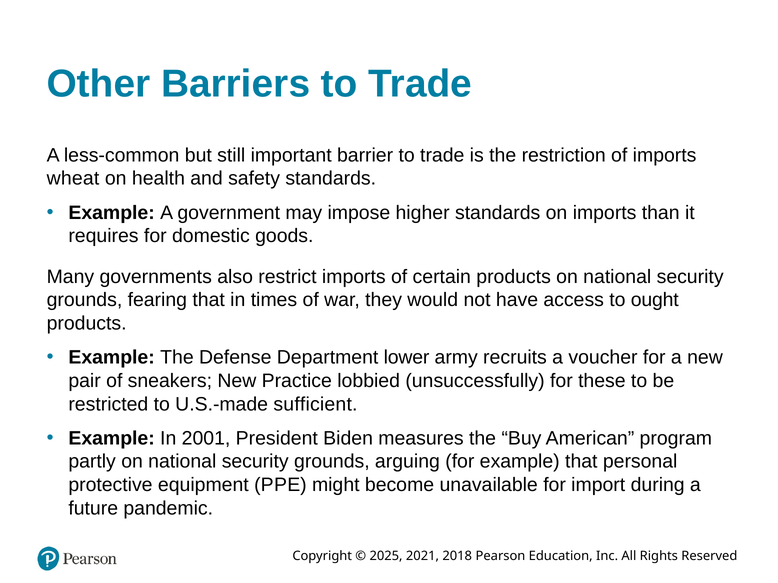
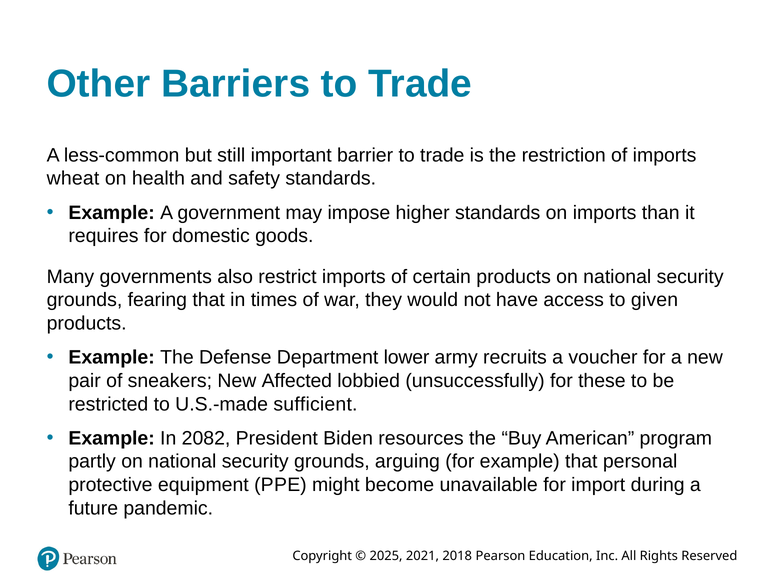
ought: ought -> given
Practice: Practice -> Affected
2001: 2001 -> 2082
measures: measures -> resources
